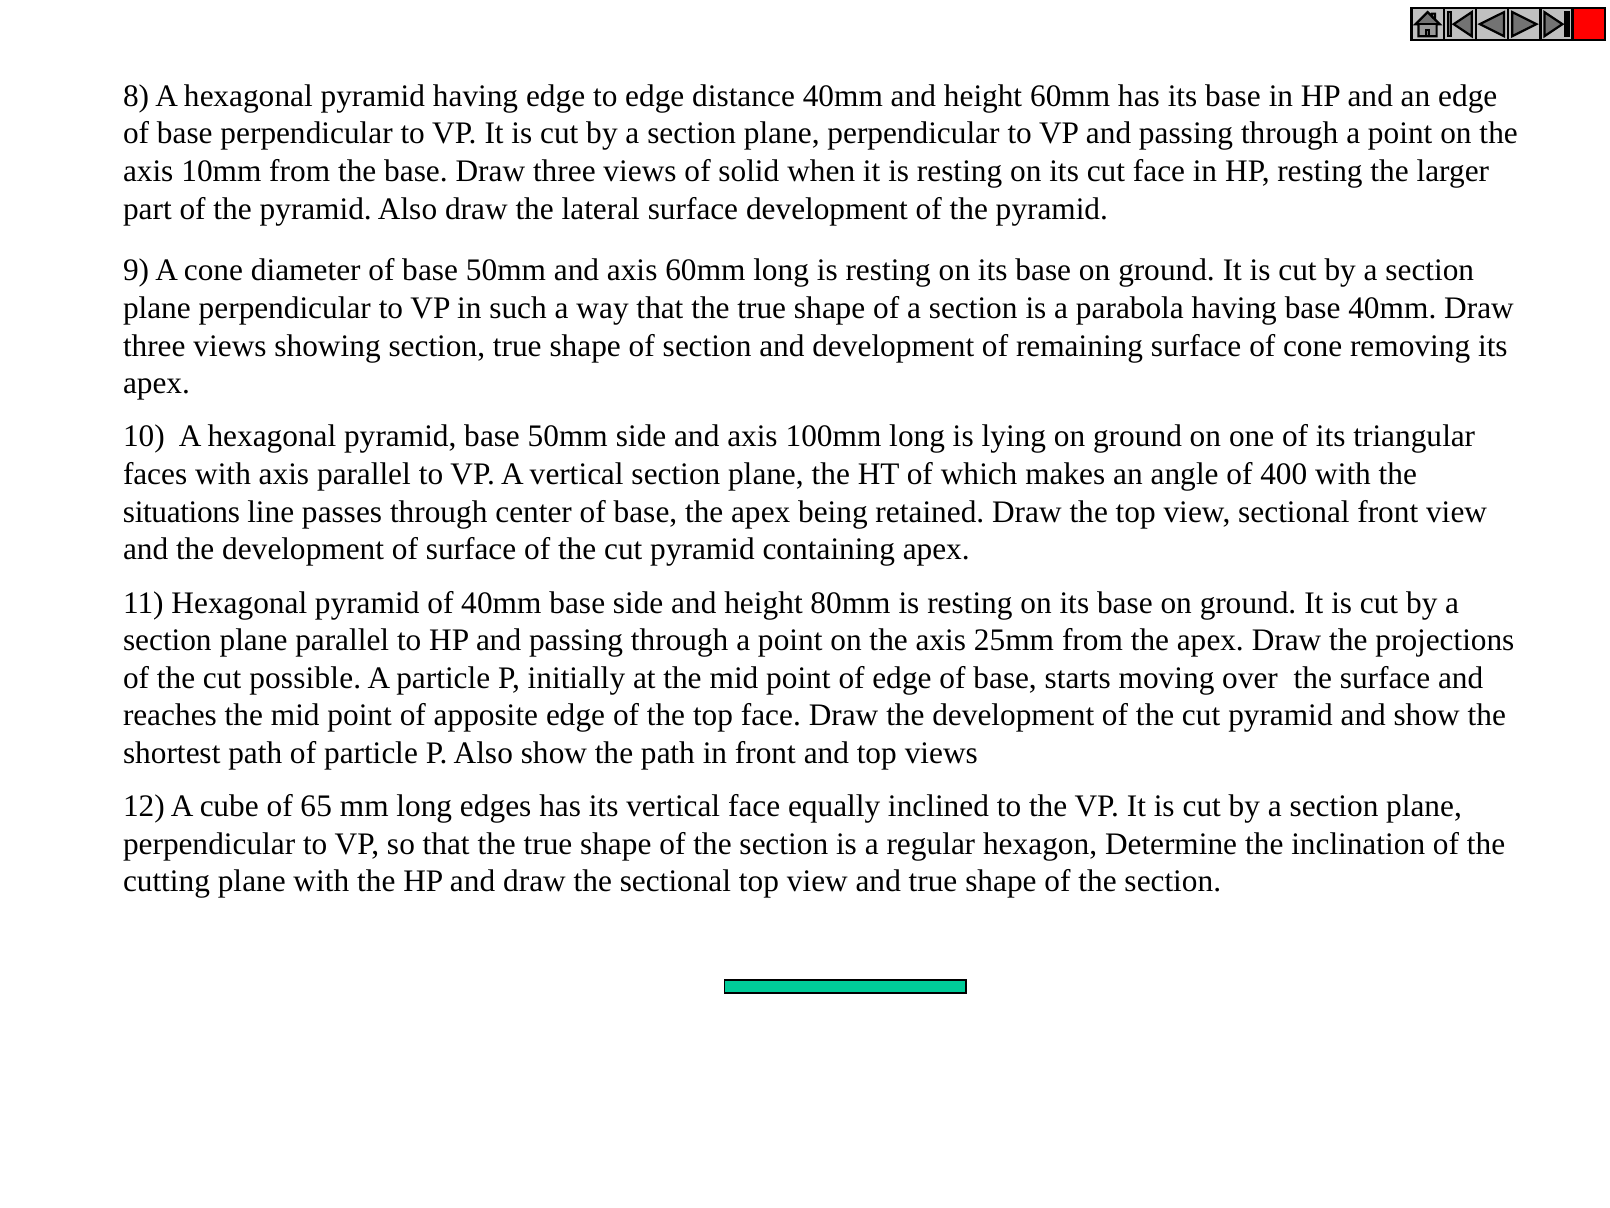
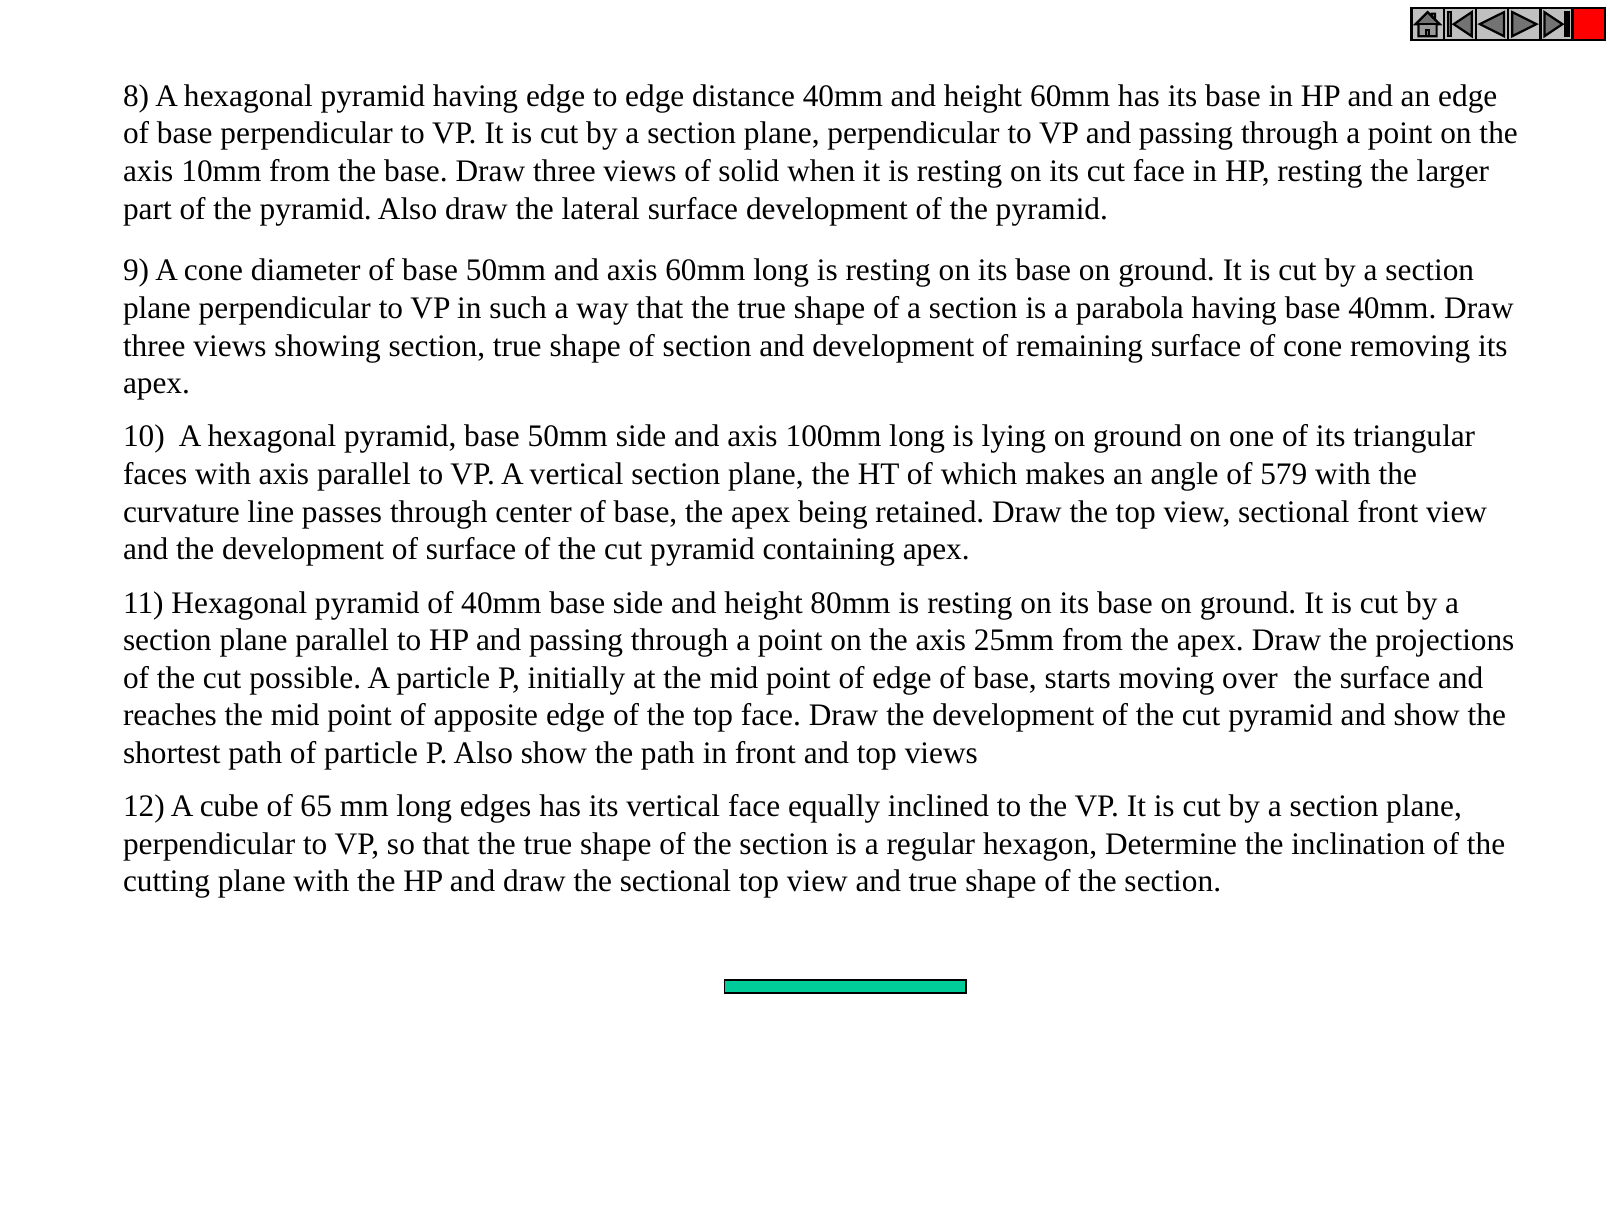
400: 400 -> 579
situations: situations -> curvature
